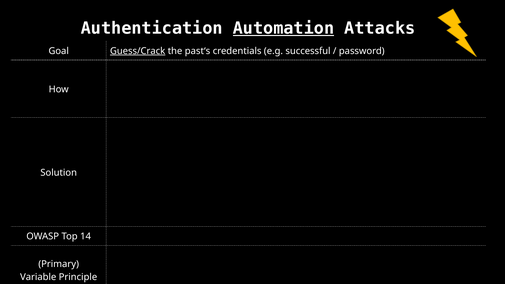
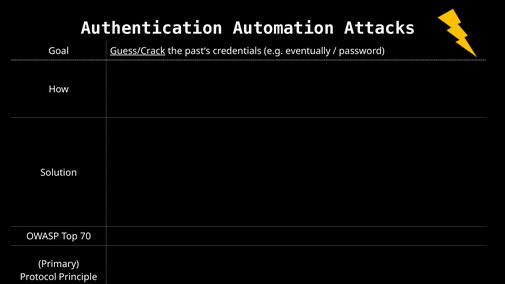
Automation underline: present -> none
successful: successful -> eventually
14: 14 -> 70
Variable: Variable -> Protocol
